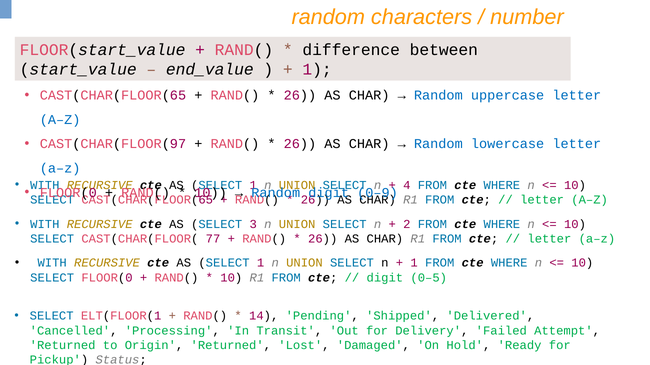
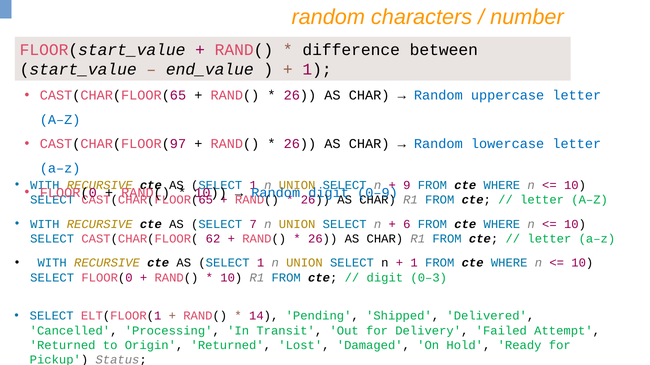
4: 4 -> 9
3: 3 -> 7
2: 2 -> 6
77: 77 -> 62
0–5: 0–5 -> 0–3
